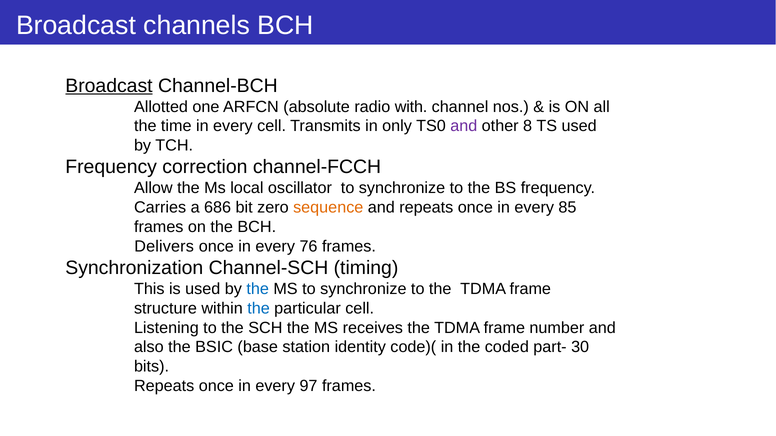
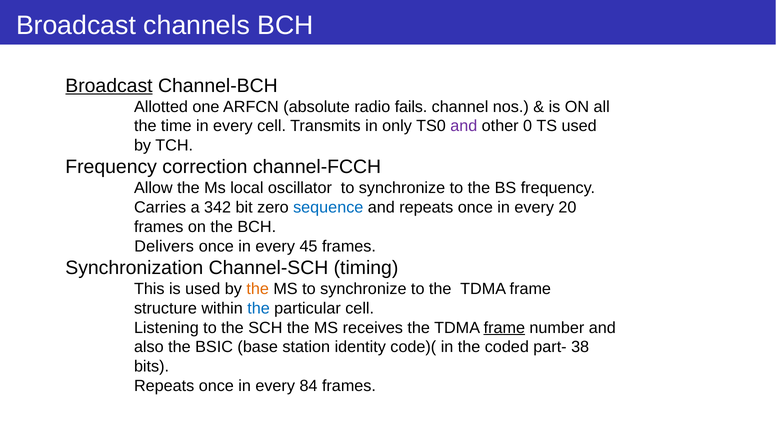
with: with -> fails
8: 8 -> 0
686: 686 -> 342
sequence colour: orange -> blue
85: 85 -> 20
76: 76 -> 45
the at (258, 289) colour: blue -> orange
frame at (504, 328) underline: none -> present
30: 30 -> 38
97: 97 -> 84
